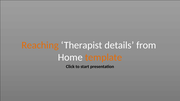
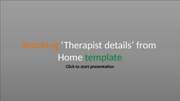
template colour: orange -> green
